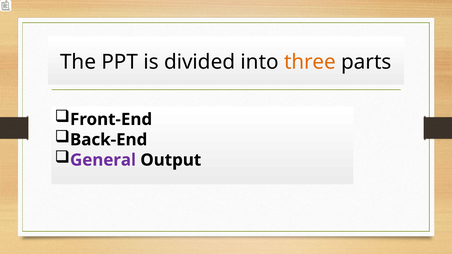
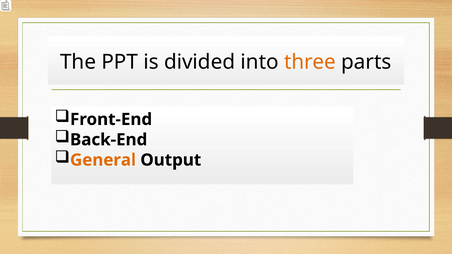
General colour: purple -> orange
